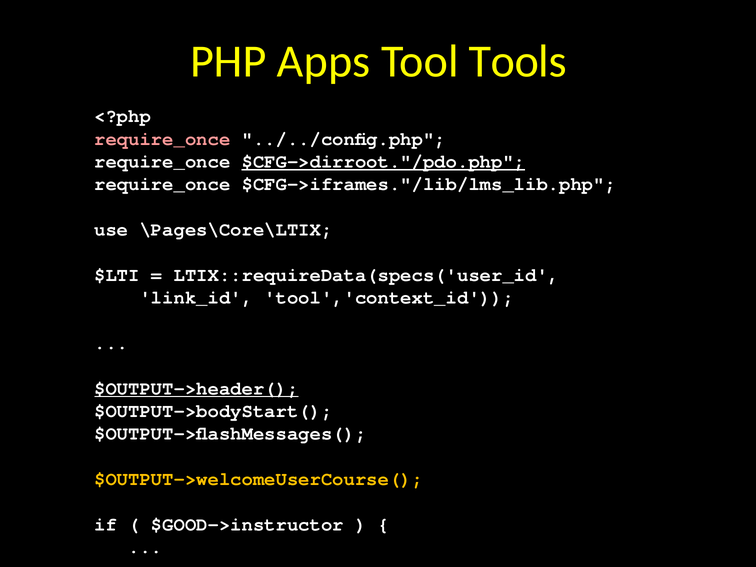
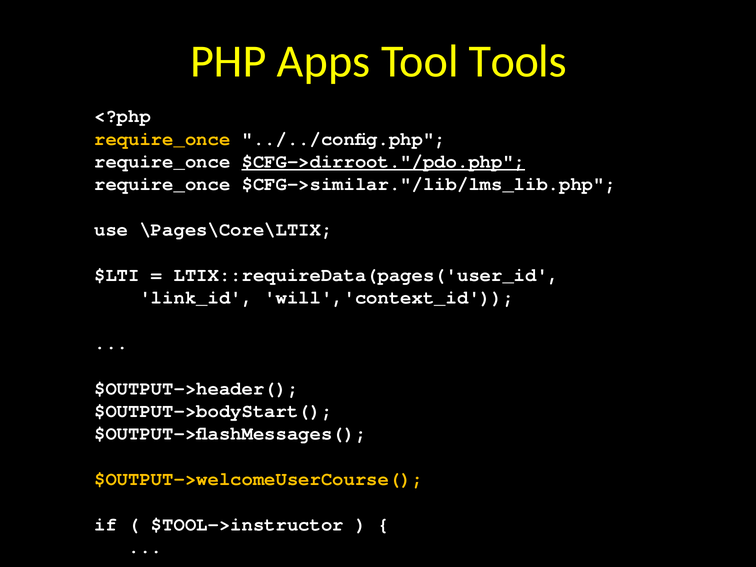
require_once at (162, 139) colour: pink -> yellow
$CFG->iframes."/lib/lms_lib.php: $CFG->iframes."/lib/lms_lib.php -> $CFG->similar."/lib/lms_lib.php
LTIX::requireData(specs('user_id: LTIX::requireData(specs('user_id -> LTIX::requireData(pages('user_id
tool','context_id: tool','context_id -> will','context_id
$OUTPUT->header( underline: present -> none
$GOOD->instructor: $GOOD->instructor -> $TOOL->instructor
